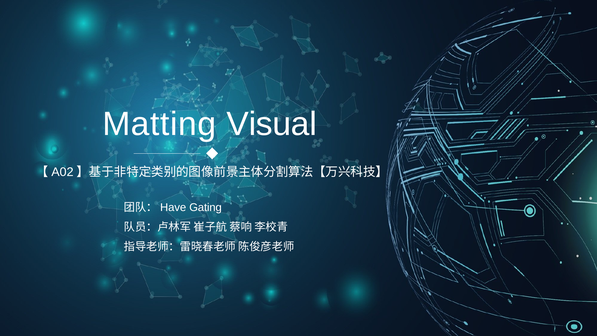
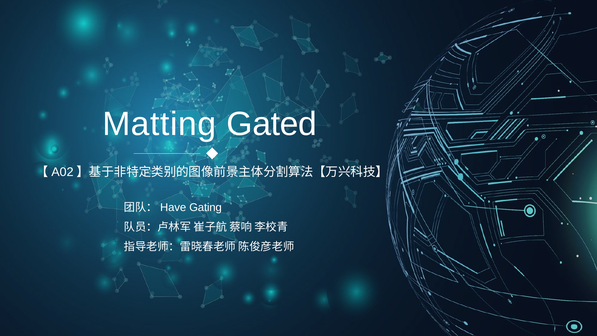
Visual: Visual -> Gated
